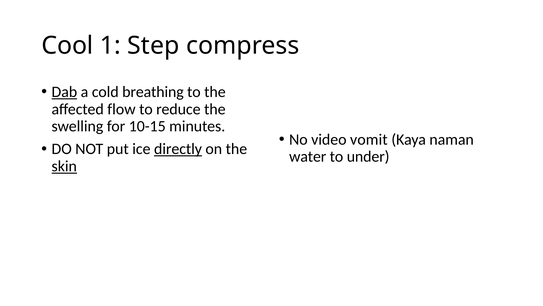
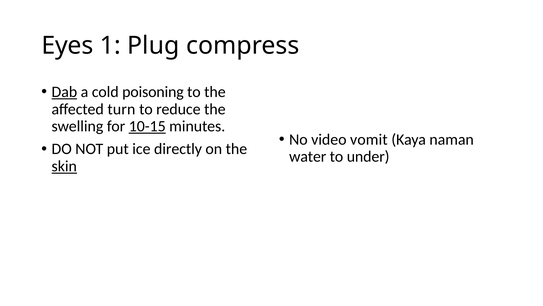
Cool: Cool -> Eyes
Step: Step -> Plug
breathing: breathing -> poisoning
flow: flow -> turn
10-15 underline: none -> present
directly underline: present -> none
